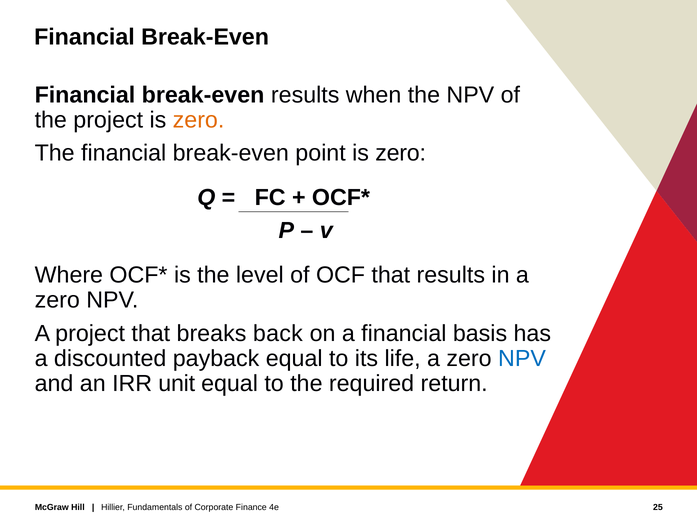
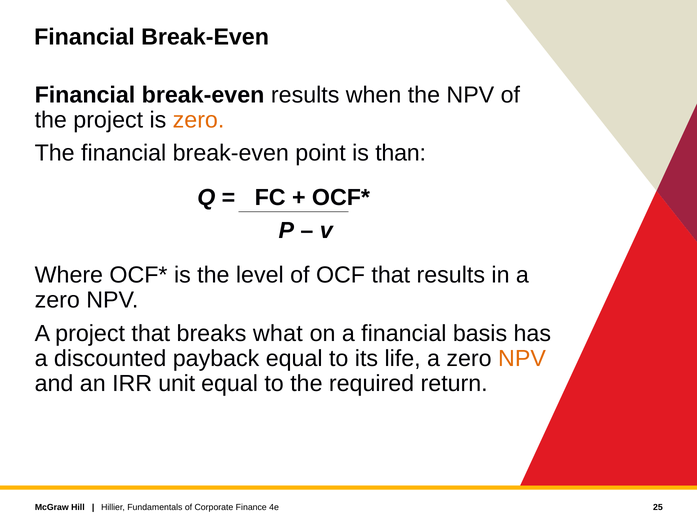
point is zero: zero -> than
back: back -> what
NPV at (522, 358) colour: blue -> orange
